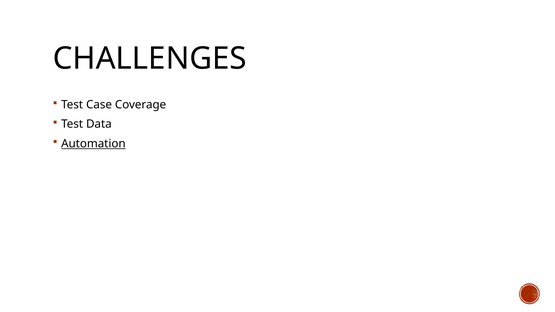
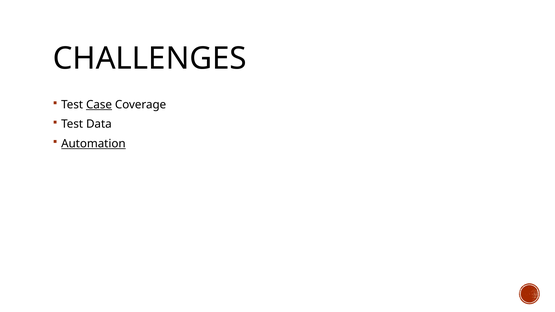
Case underline: none -> present
